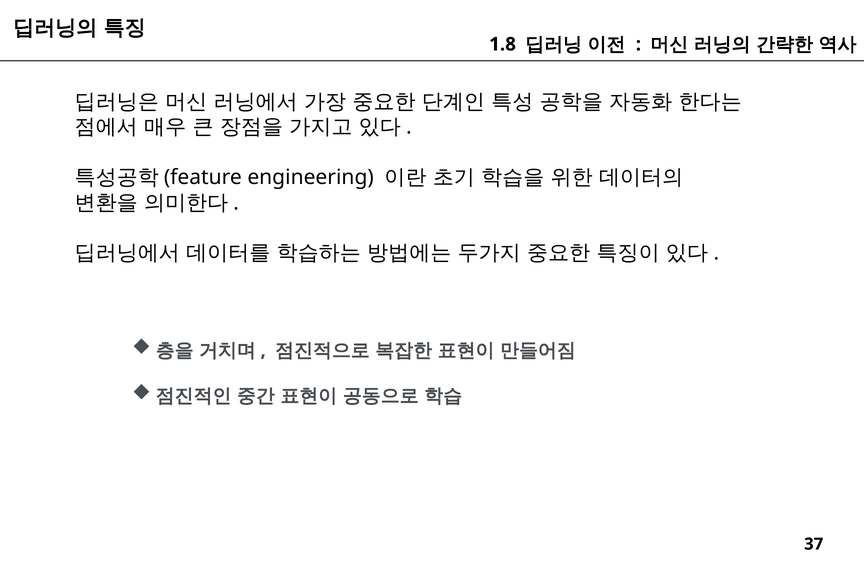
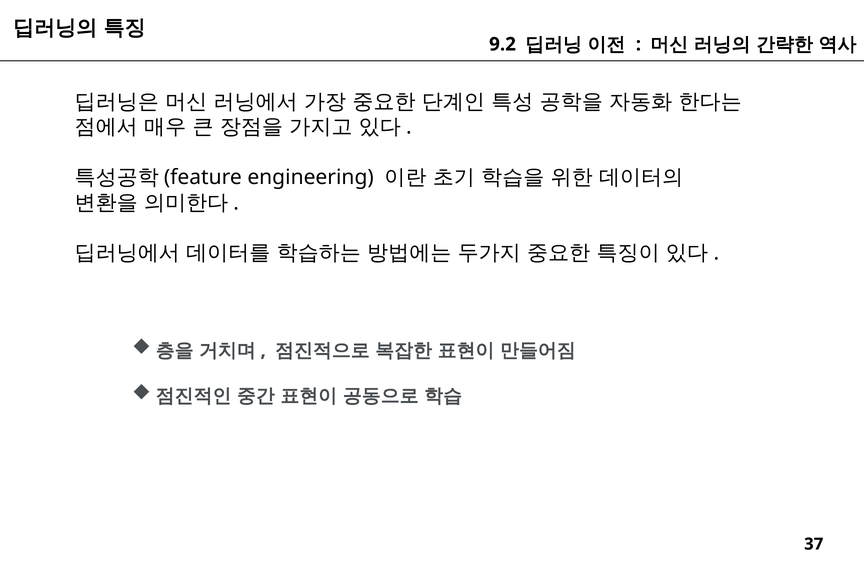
1.8: 1.8 -> 9.2
